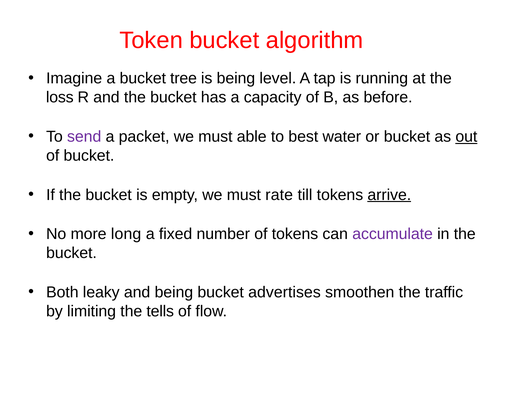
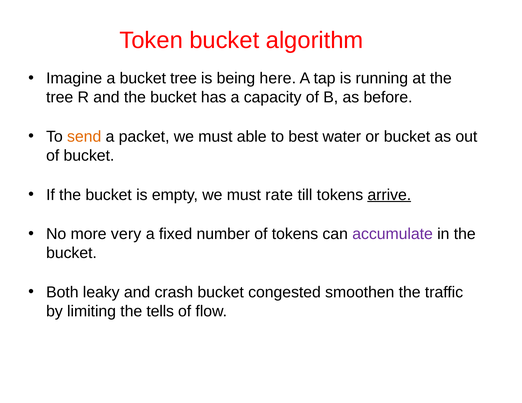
level: level -> here
loss at (60, 97): loss -> tree
send colour: purple -> orange
out underline: present -> none
long: long -> very
and being: being -> crash
advertises: advertises -> congested
